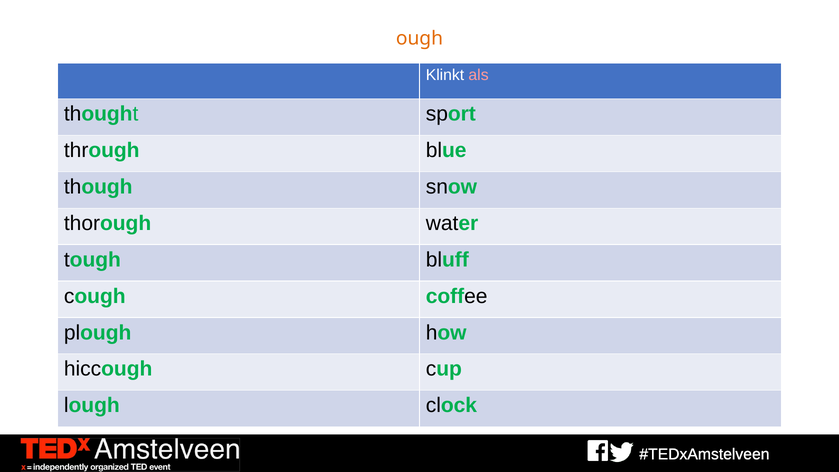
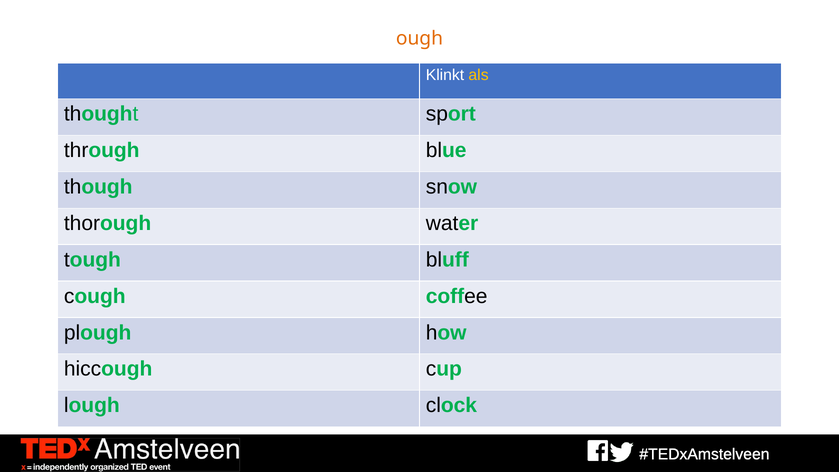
als colour: pink -> yellow
